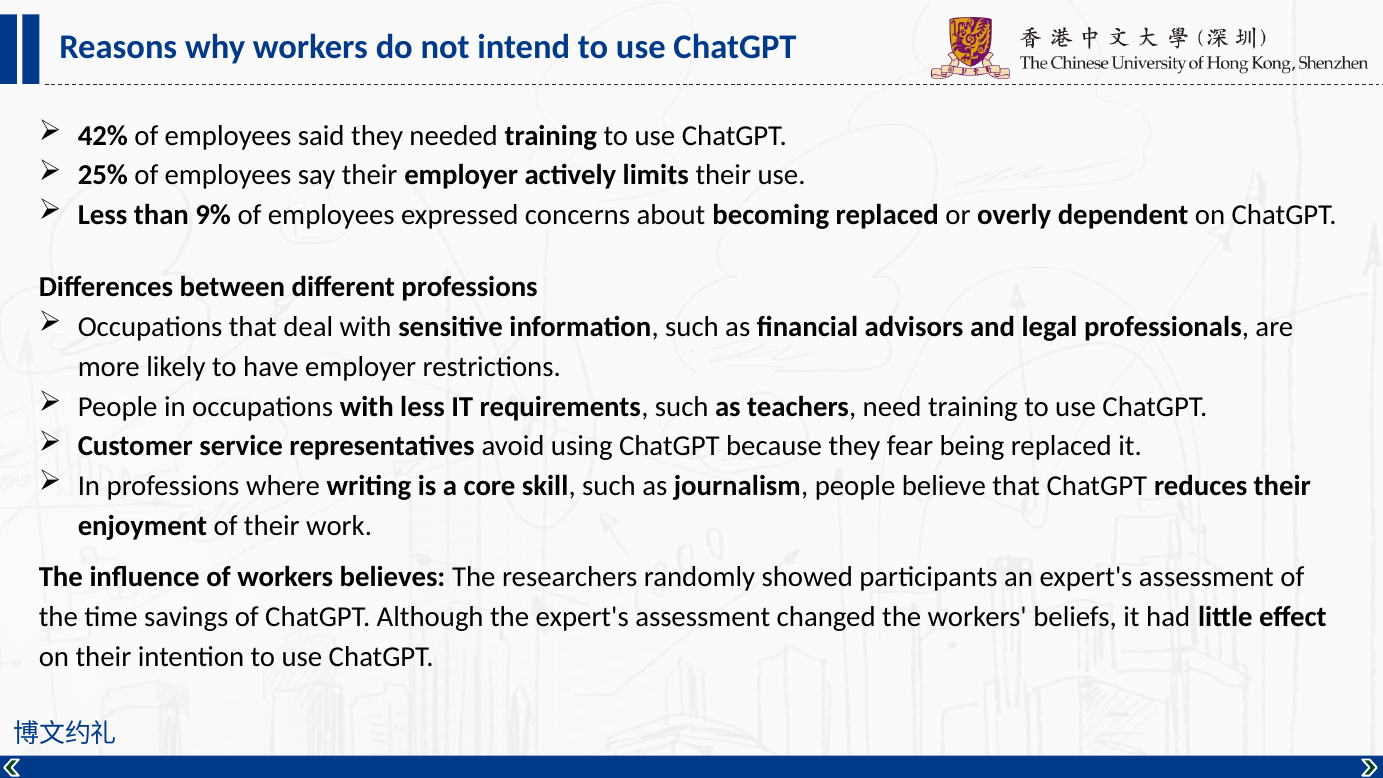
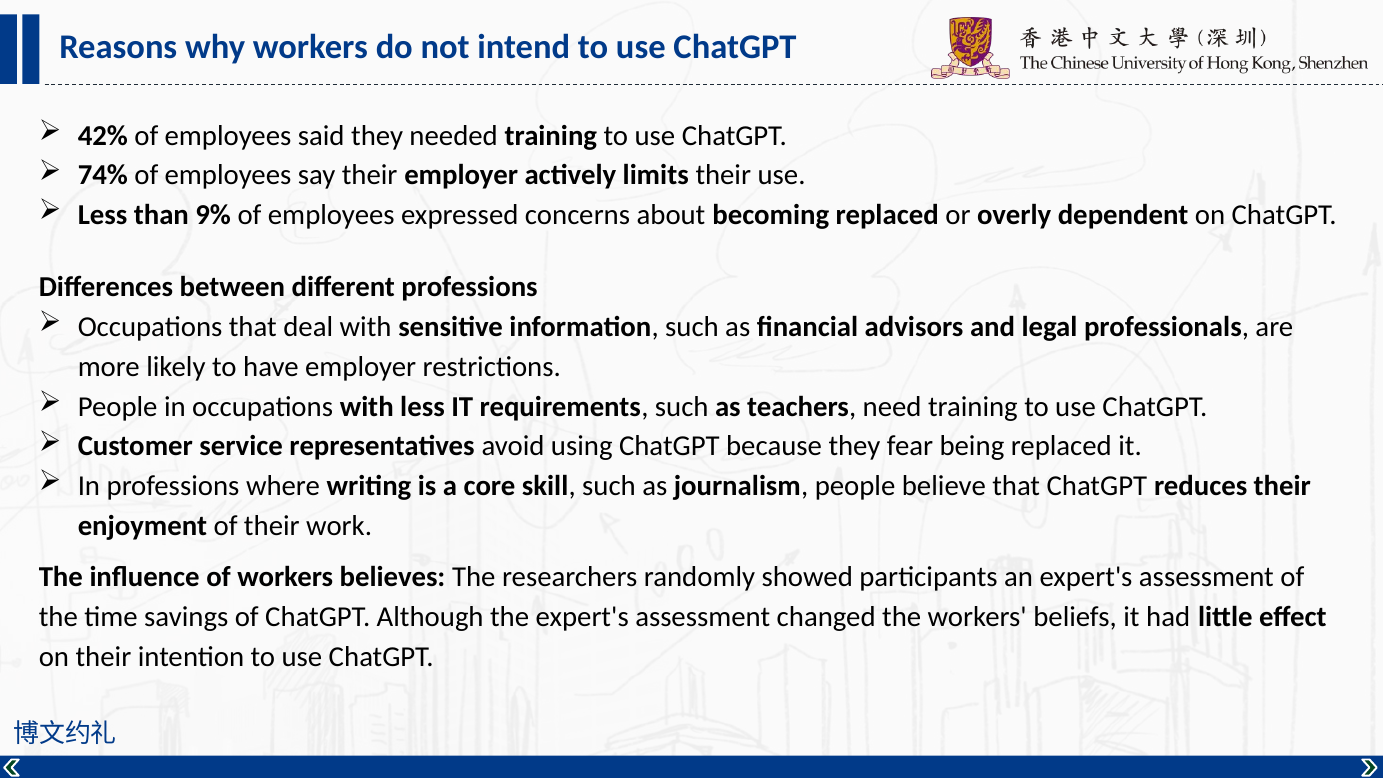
25%: 25% -> 74%
